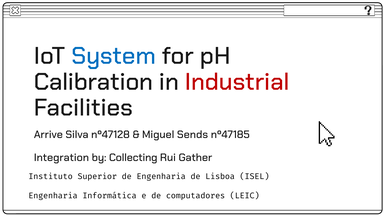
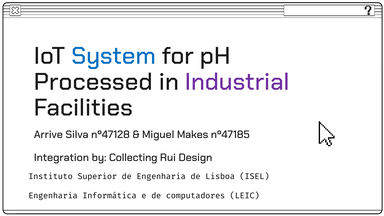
Calibration: Calibration -> Processed
Industrial colour: red -> purple
Sends: Sends -> Makes
Gather: Gather -> Design
